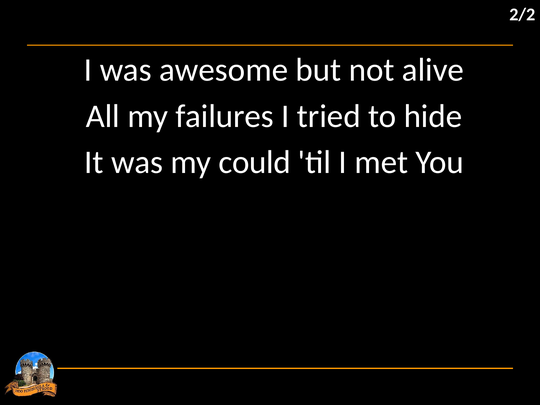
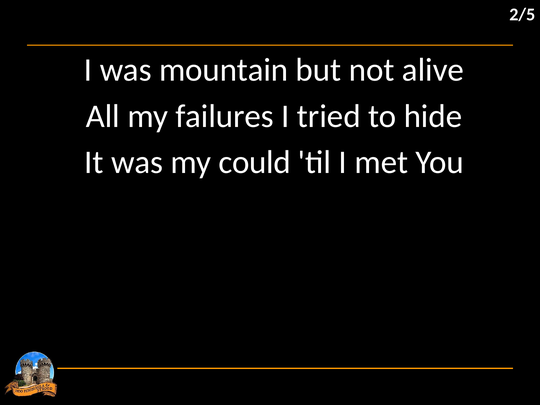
2/2: 2/2 -> 2/5
awesome: awesome -> mountain
